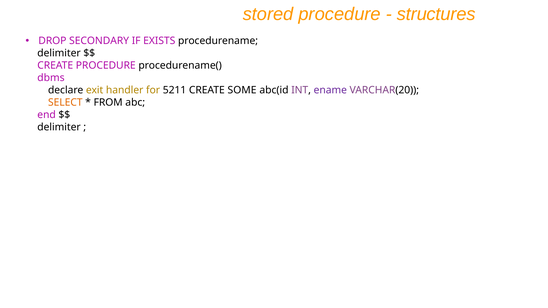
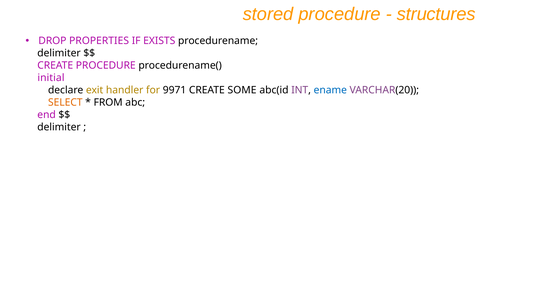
SECONDARY: SECONDARY -> PROPERTIES
dbms: dbms -> initial
5211: 5211 -> 9971
ename colour: purple -> blue
